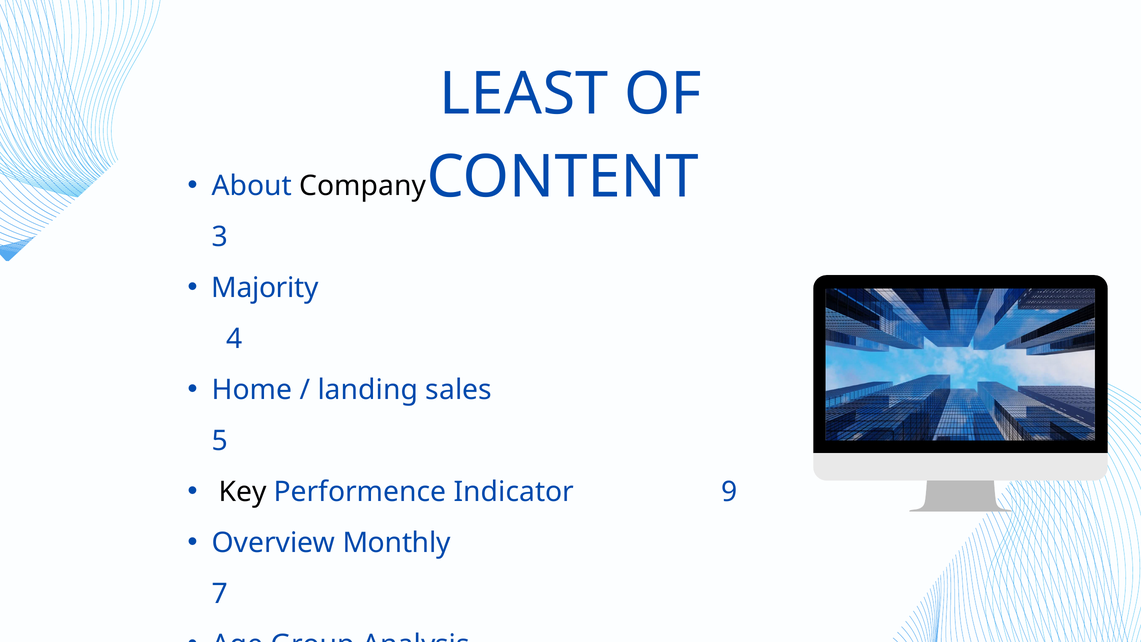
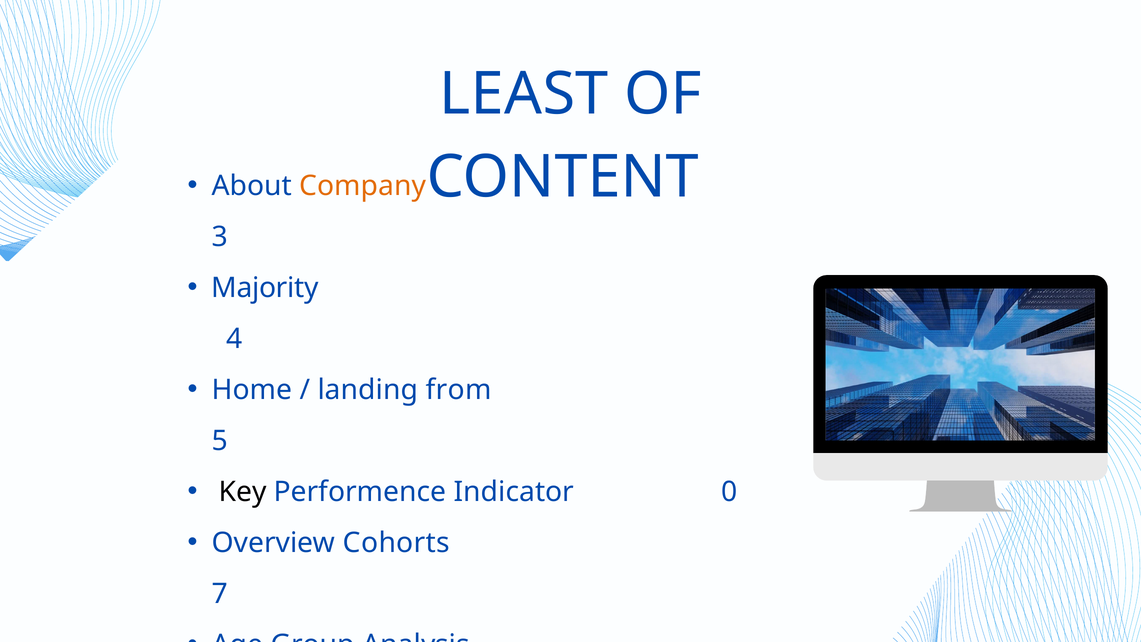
Company colour: black -> orange
landing sales: sales -> from
Indicator 9: 9 -> 0
Monthly: Monthly -> Cohorts
